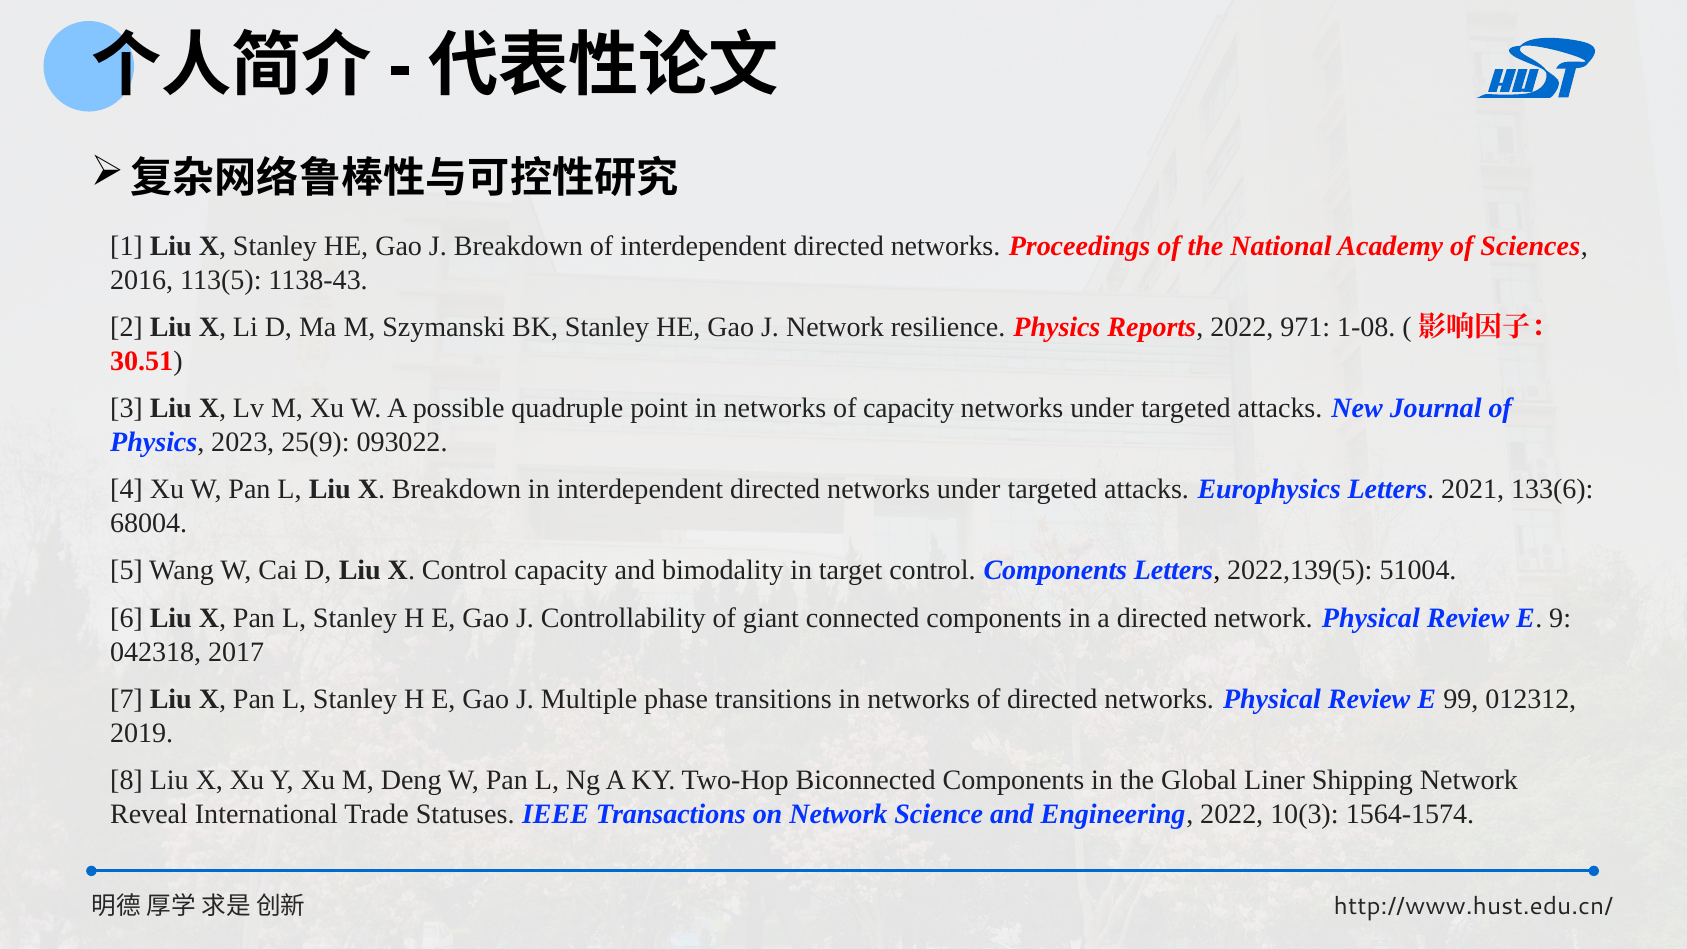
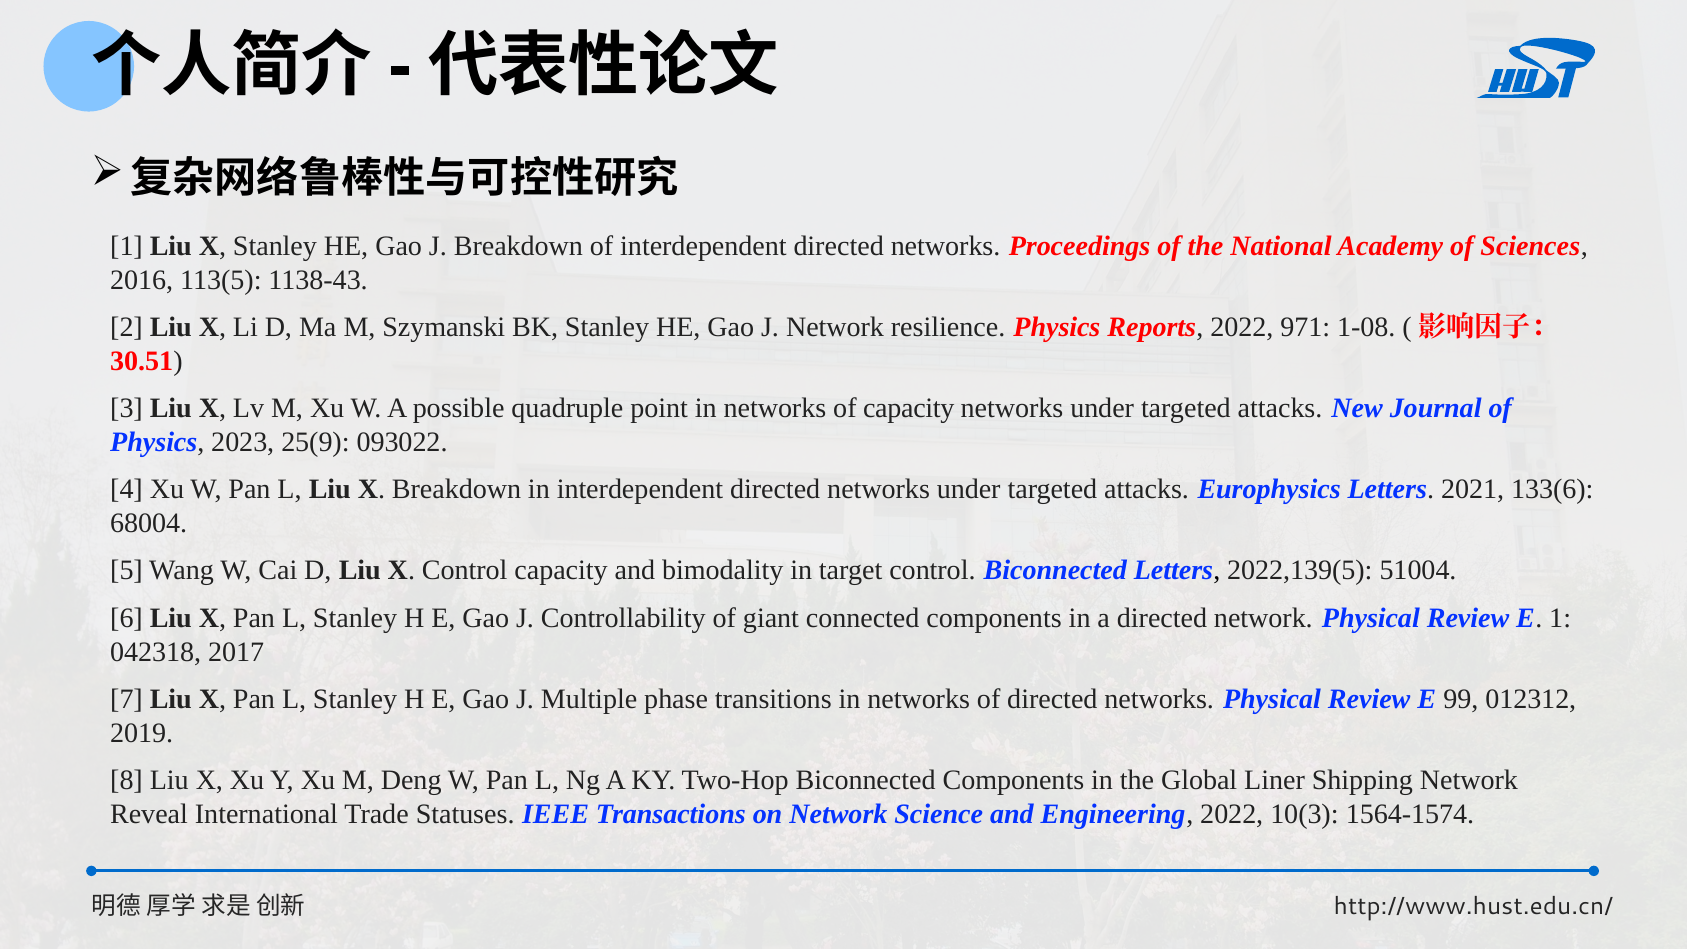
control Components: Components -> Biconnected
E 9: 9 -> 1
